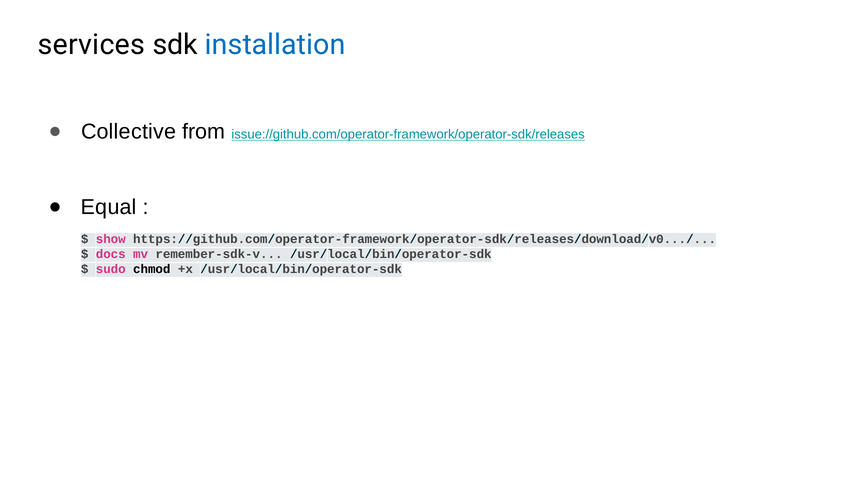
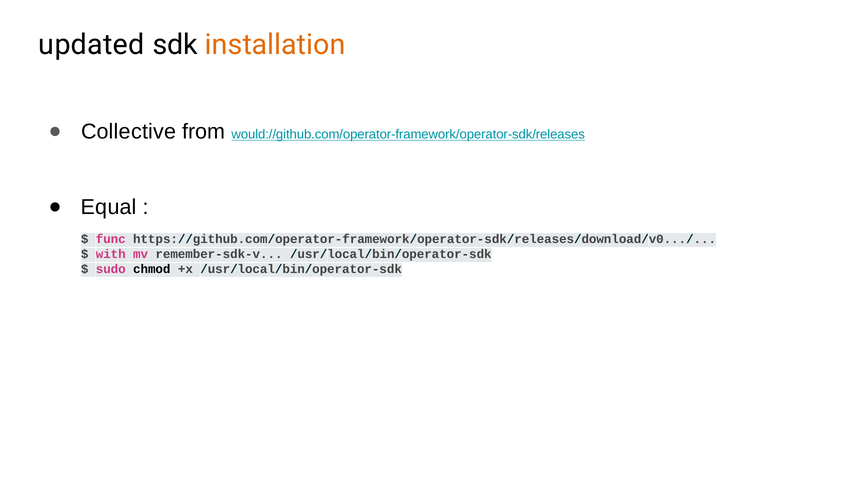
services: services -> updated
installation colour: blue -> orange
issue://github.com/operator-framework/operator-sdk/releases: issue://github.com/operator-framework/operator-sdk/releases -> would://github.com/operator-framework/operator-sdk/releases
show: show -> func
docs: docs -> with
